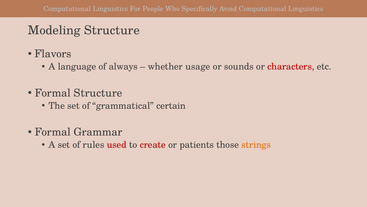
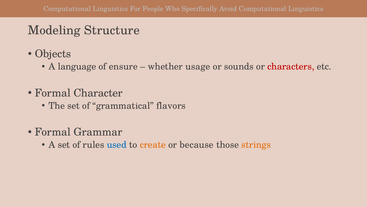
Flavors: Flavors -> Objects
always: always -> ensure
Formal Structure: Structure -> Character
certain: certain -> flavors
used colour: red -> blue
create colour: red -> orange
patients: patients -> because
